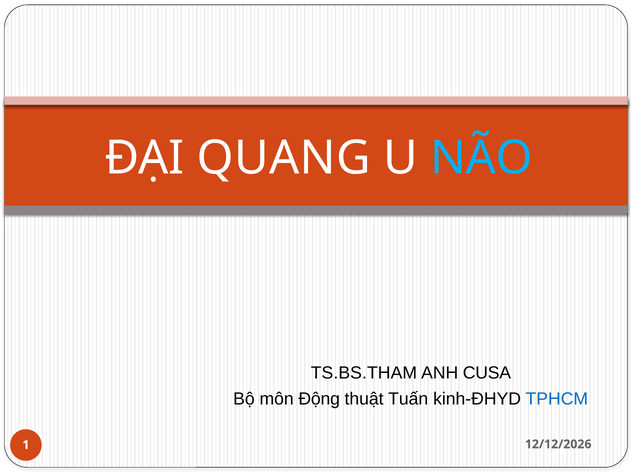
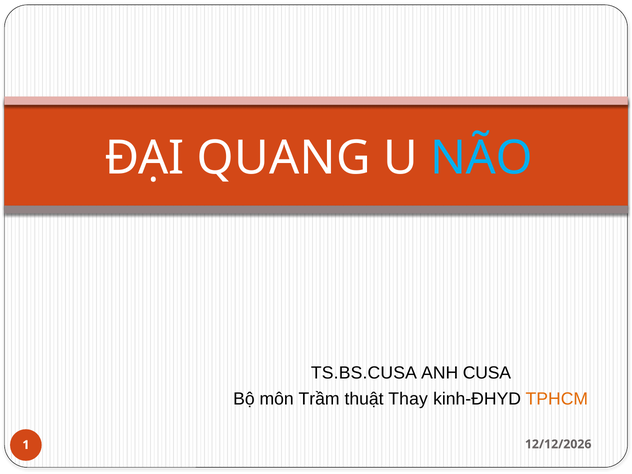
TS.BS.THAM: TS.BS.THAM -> TS.BS.CUSA
Động: Động -> Trầm
Tuấn: Tuấn -> Thay
TPHCM colour: blue -> orange
